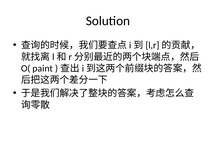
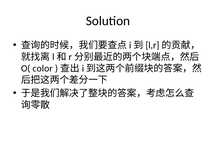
paint: paint -> color
